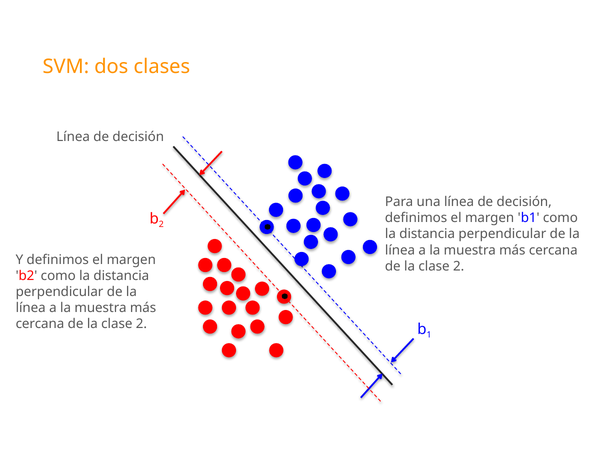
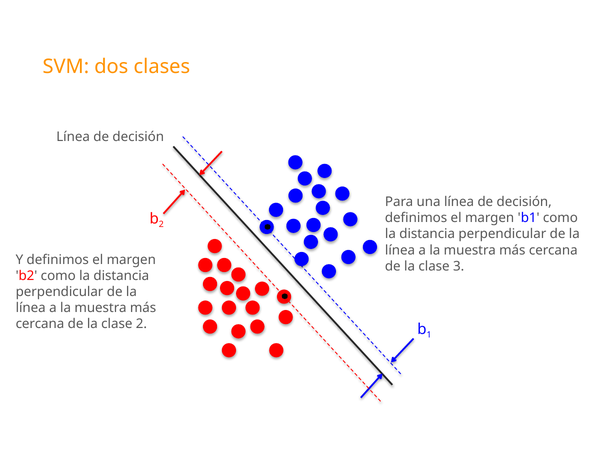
2 at (459, 266): 2 -> 3
